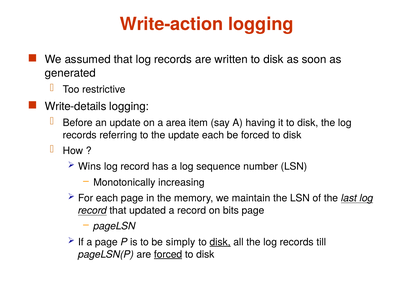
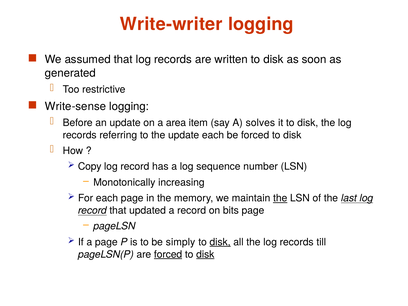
Write-action: Write-action -> Write-writer
Write-details: Write-details -> Write-sense
having: having -> solves
Wins: Wins -> Copy
the at (280, 198) underline: none -> present
disk at (205, 254) underline: none -> present
